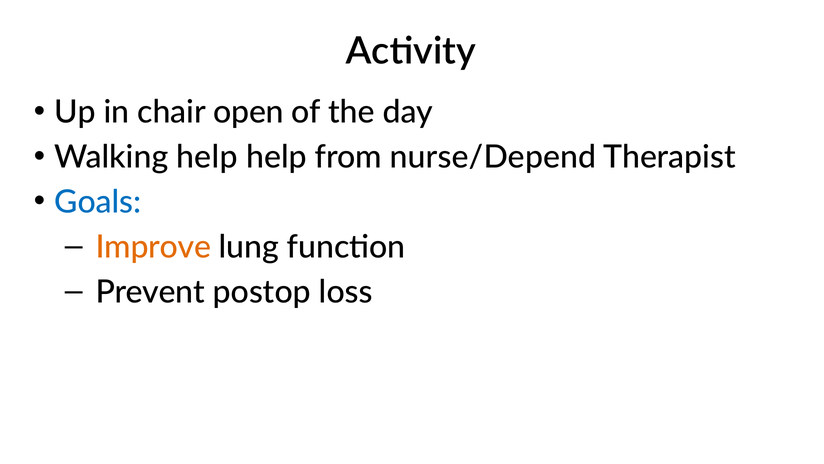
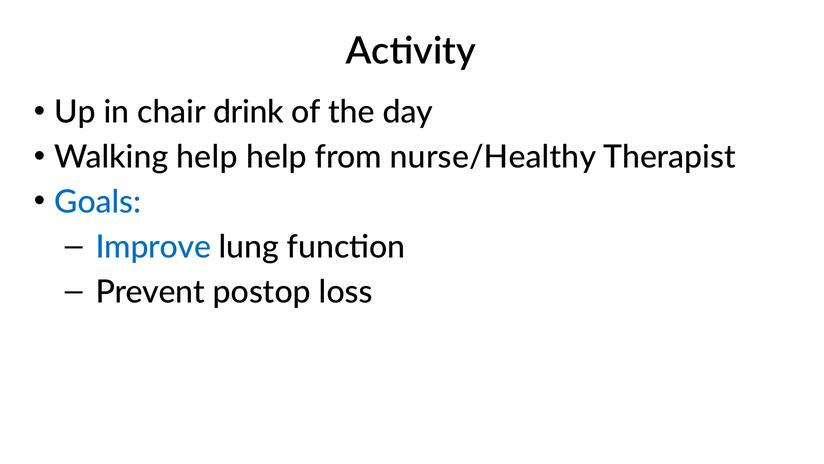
open: open -> drink
nurse/Depend: nurse/Depend -> nurse/Healthy
Improve colour: orange -> blue
